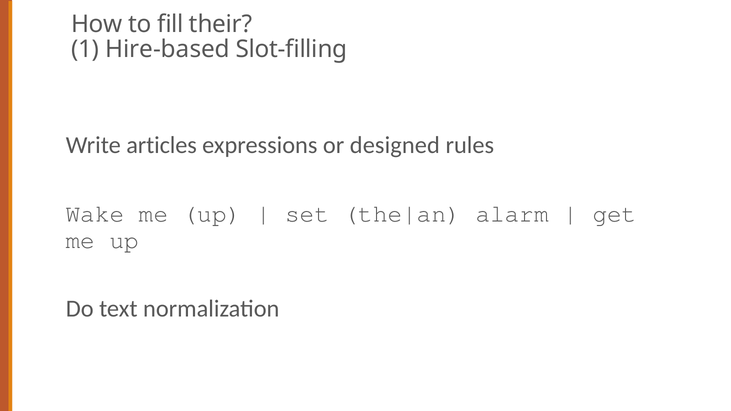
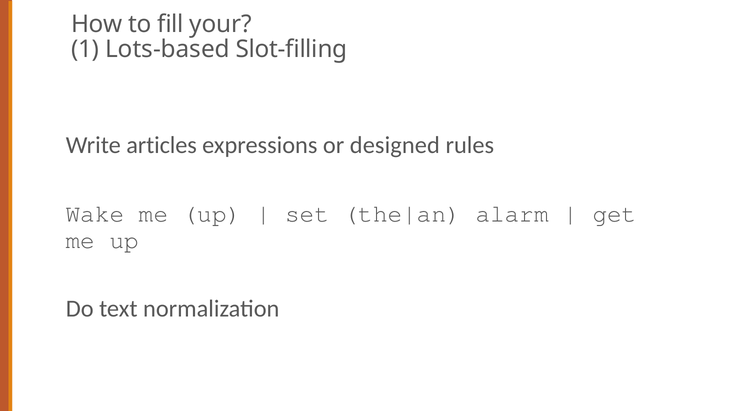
their: their -> your
Hire-based: Hire-based -> Lots-based
